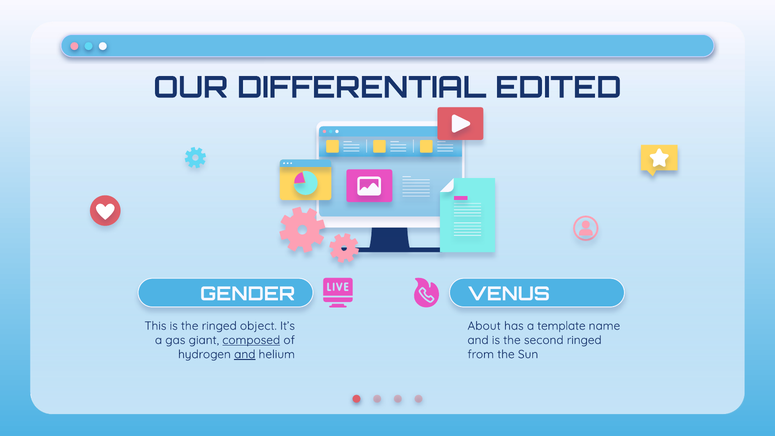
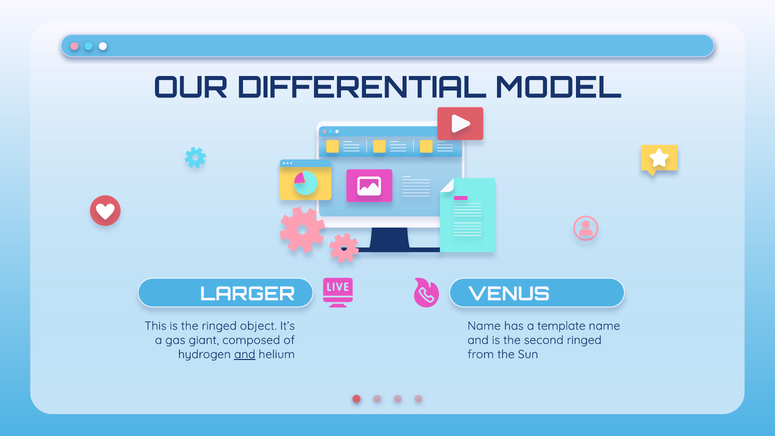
EDITED: EDITED -> MODEL
GENDER: GENDER -> LARGER
About at (484, 326): About -> Name
composed underline: present -> none
